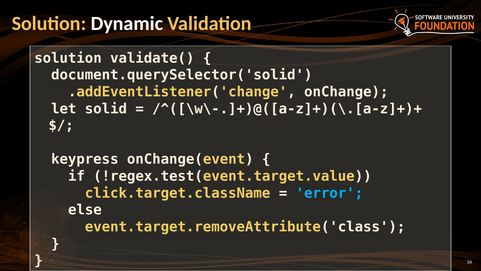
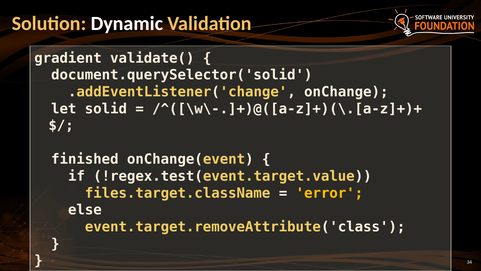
solution at (68, 58): solution -> gradient
keypress: keypress -> finished
click.target.className: click.target.className -> files.target.className
error colour: light blue -> yellow
